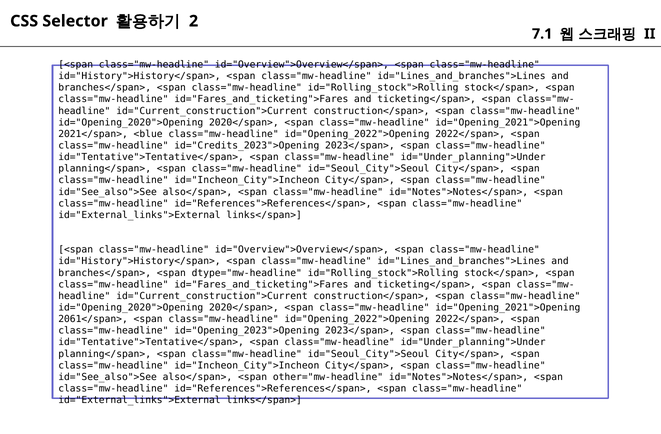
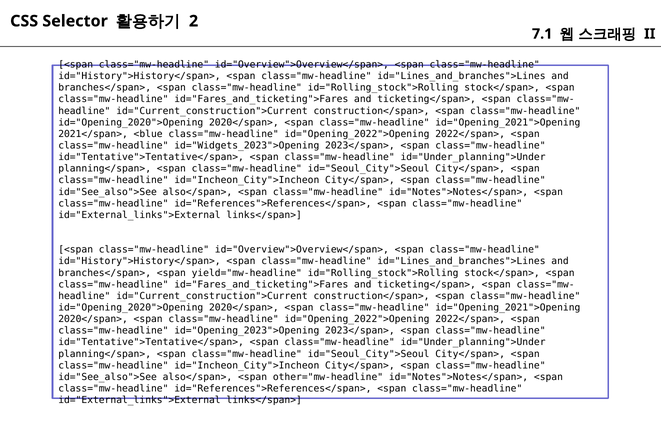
id="Credits_2023">Opening: id="Credits_2023">Opening -> id="Widgets_2023">Opening
dtype="mw-headline: dtype="mw-headline -> yield="mw-headline
2061</span> at (93, 319): 2061</span> -> 2020</span>
